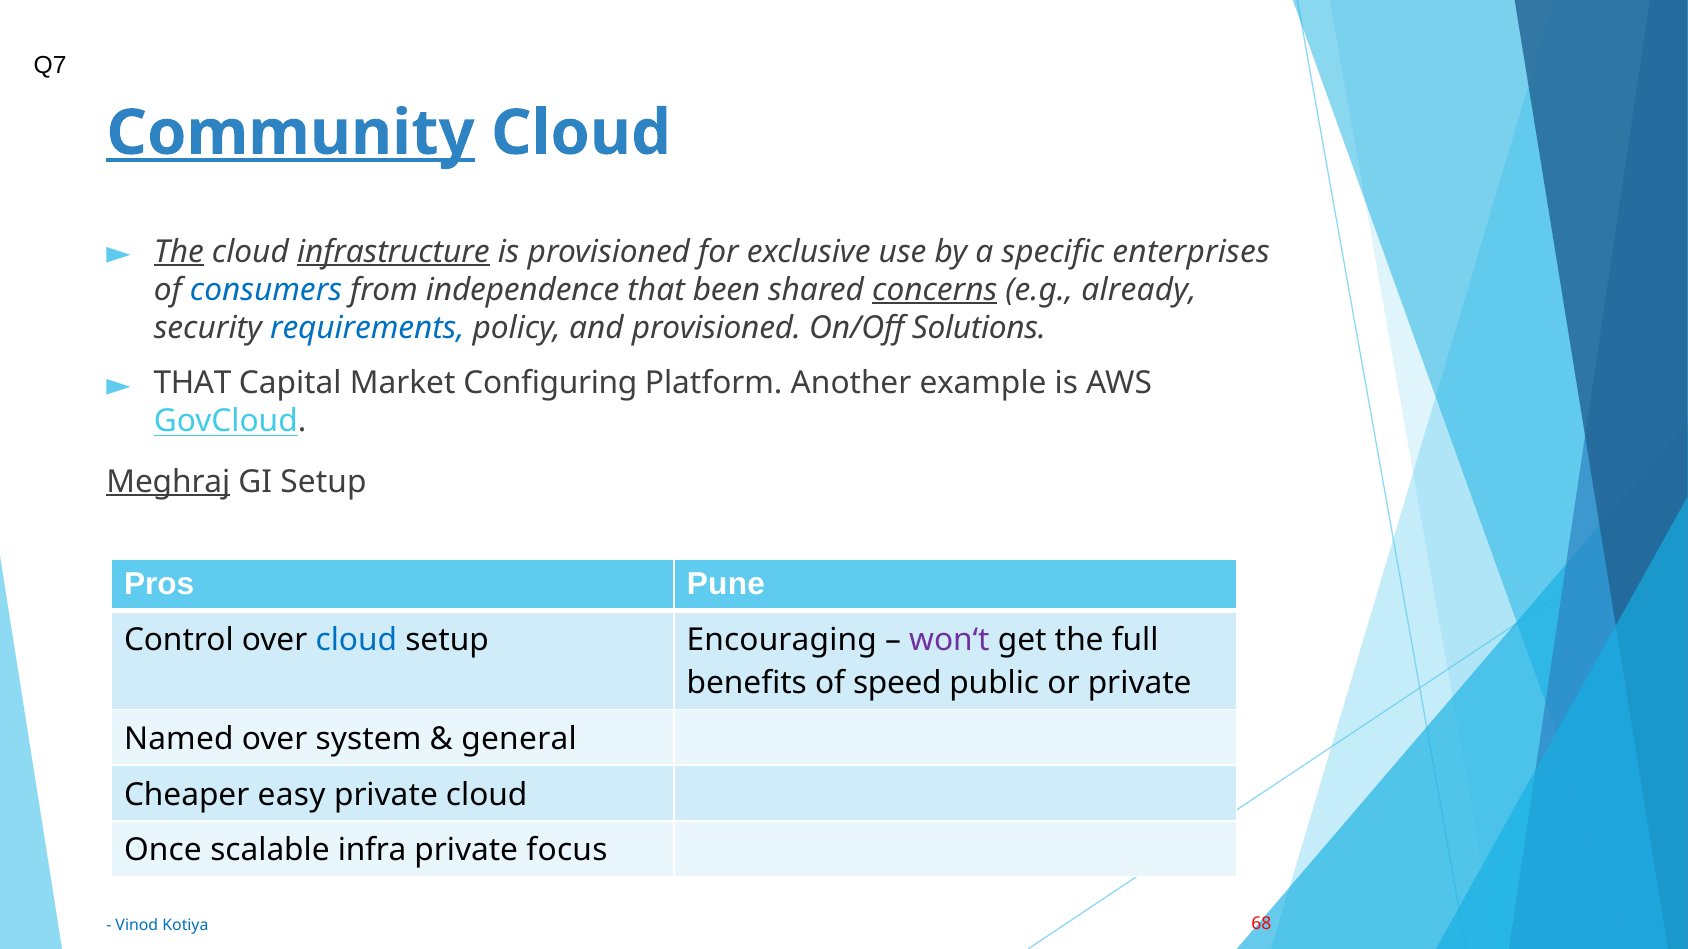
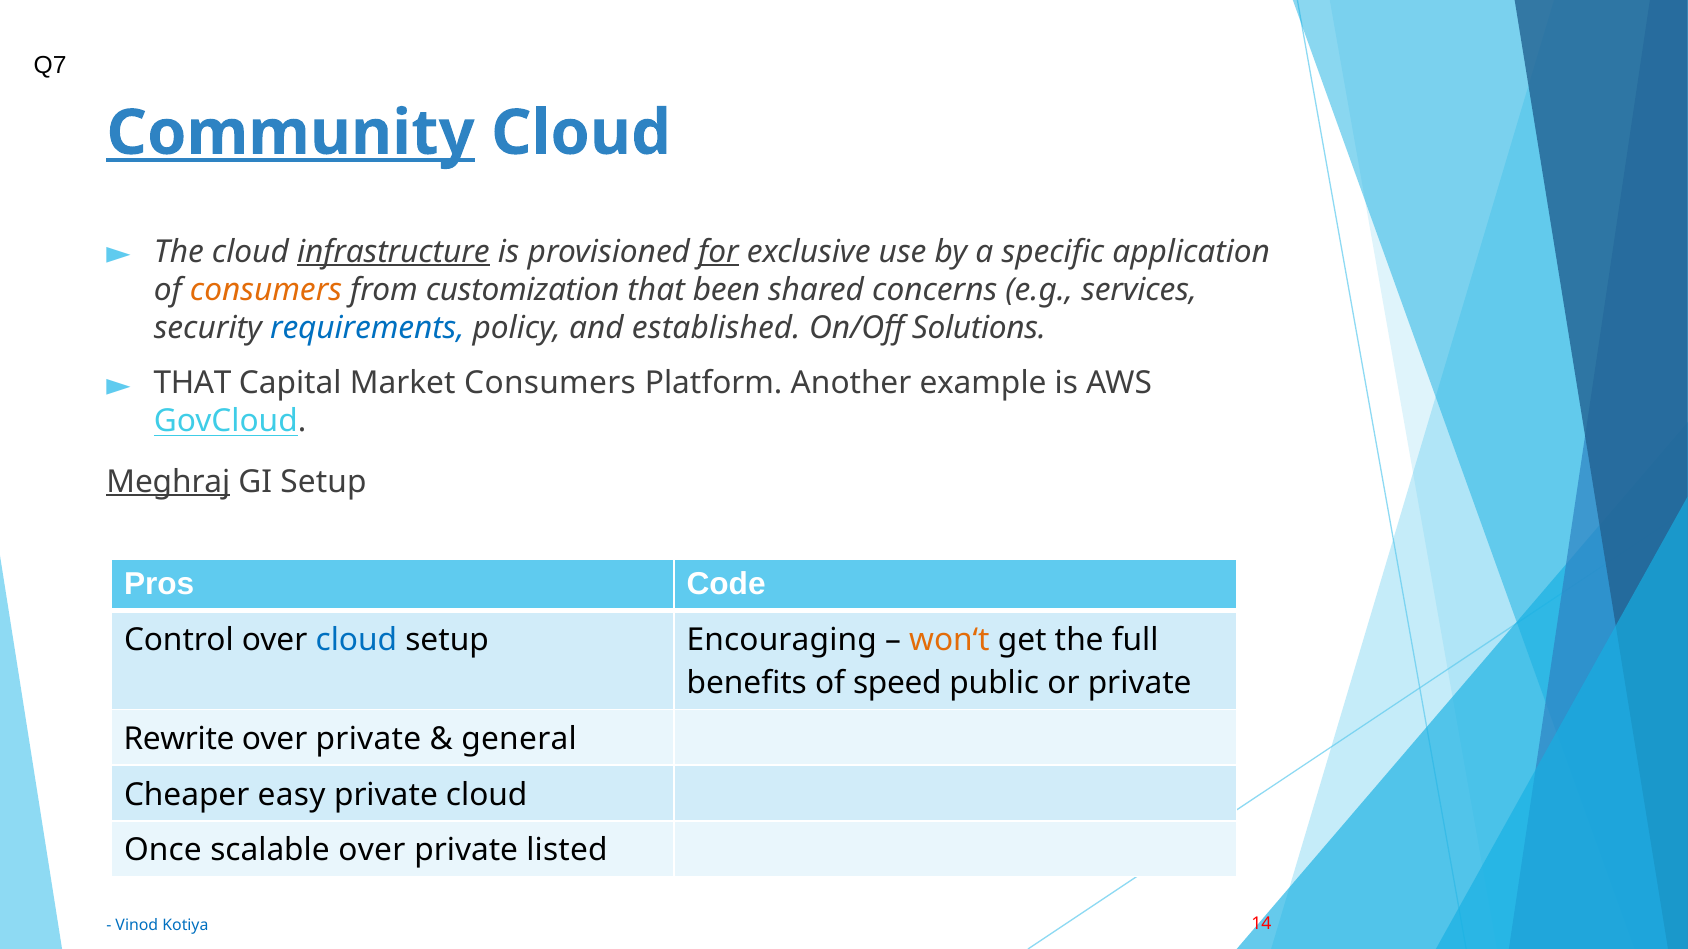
The at (179, 252) underline: present -> none
for underline: none -> present
enterprises: enterprises -> application
consumers at (266, 290) colour: blue -> orange
independence: independence -> customization
concerns underline: present -> none
already: already -> services
and provisioned: provisioned -> established
Market Configuring: Configuring -> Consumers
Pune: Pune -> Code
won‘t colour: purple -> orange
Named: Named -> Rewrite
system at (369, 739): system -> private
scalable infra: infra -> over
focus: focus -> listed
68: 68 -> 14
